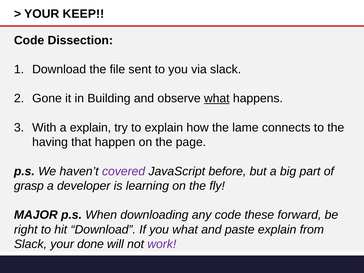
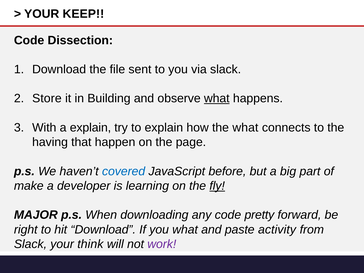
Gone: Gone -> Store
the lame: lame -> what
covered colour: purple -> blue
grasp: grasp -> make
fly underline: none -> present
these: these -> pretty
paste explain: explain -> activity
done: done -> think
